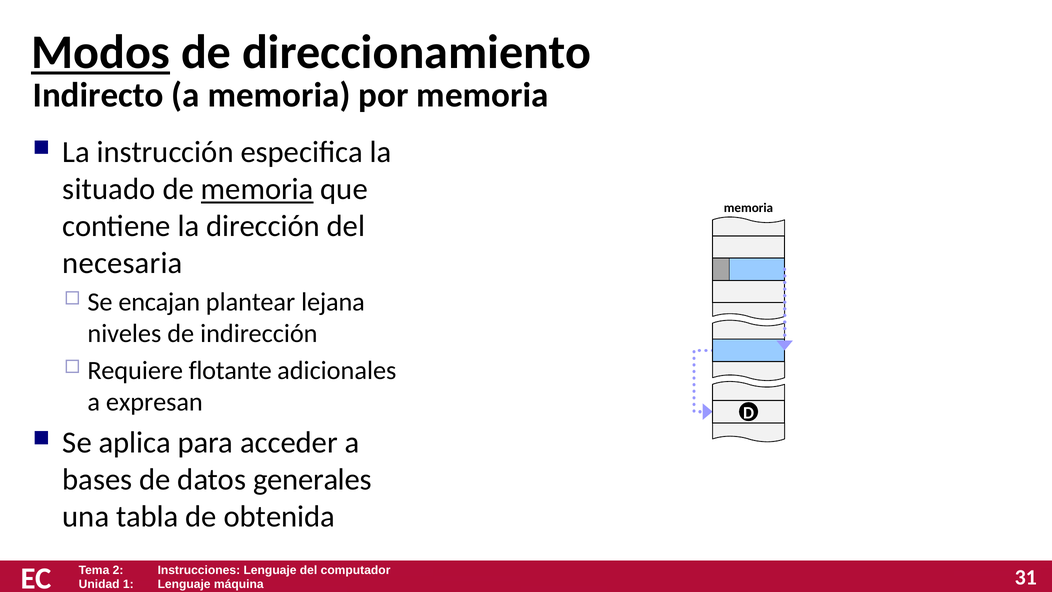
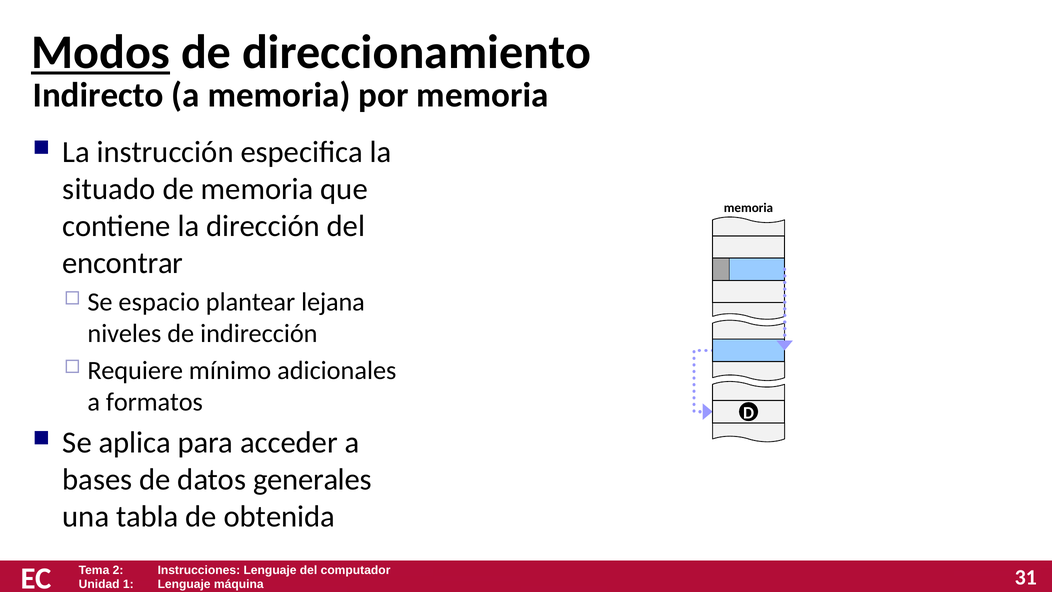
memoria at (257, 189) underline: present -> none
necesaria: necesaria -> encontrar
encajan: encajan -> espacio
flotante: flotante -> mínimo
expresan: expresan -> formatos
